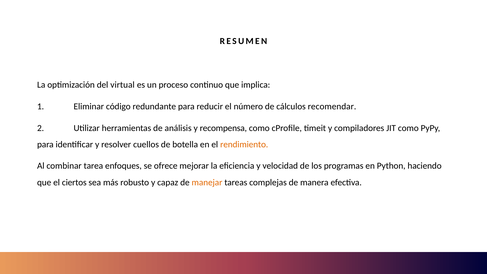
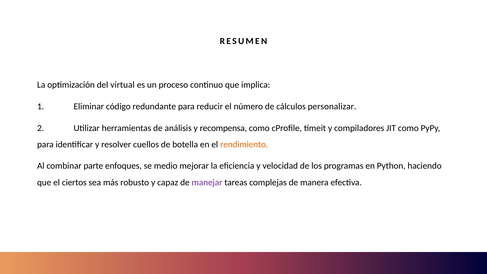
recomendar: recomendar -> personalizar
tarea: tarea -> parte
ofrece: ofrece -> medio
manejar colour: orange -> purple
